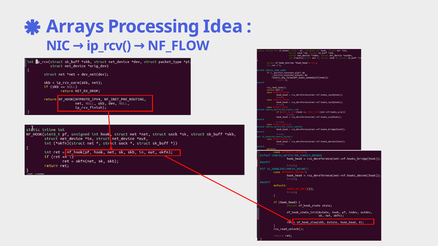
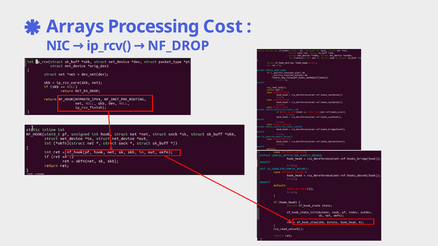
Idea: Idea -> Cost
NF_FLOW: NF_FLOW -> NF_DROP
